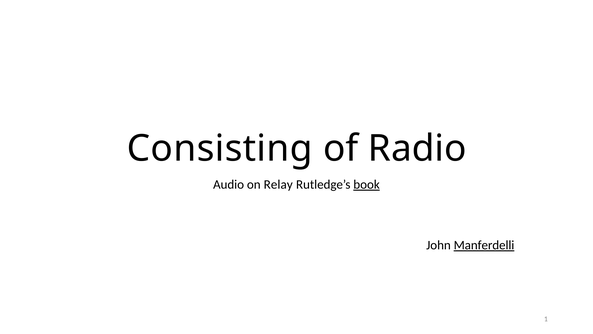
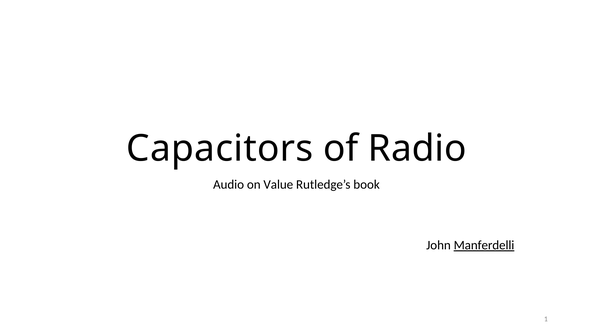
Consisting: Consisting -> Capacitors
Relay: Relay -> Value
book underline: present -> none
